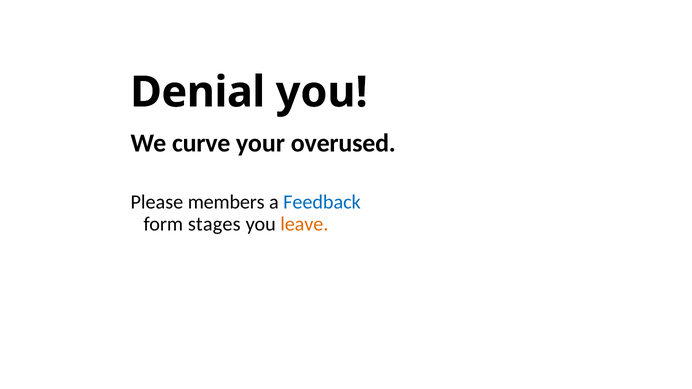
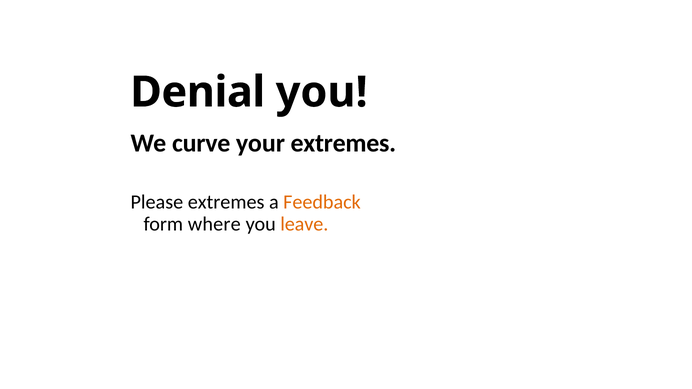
your overused: overused -> extremes
Please members: members -> extremes
Feedback colour: blue -> orange
stages: stages -> where
